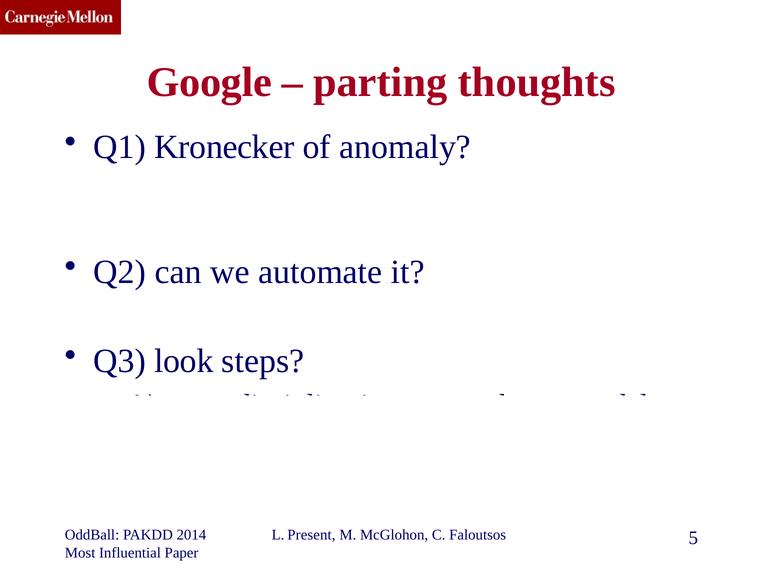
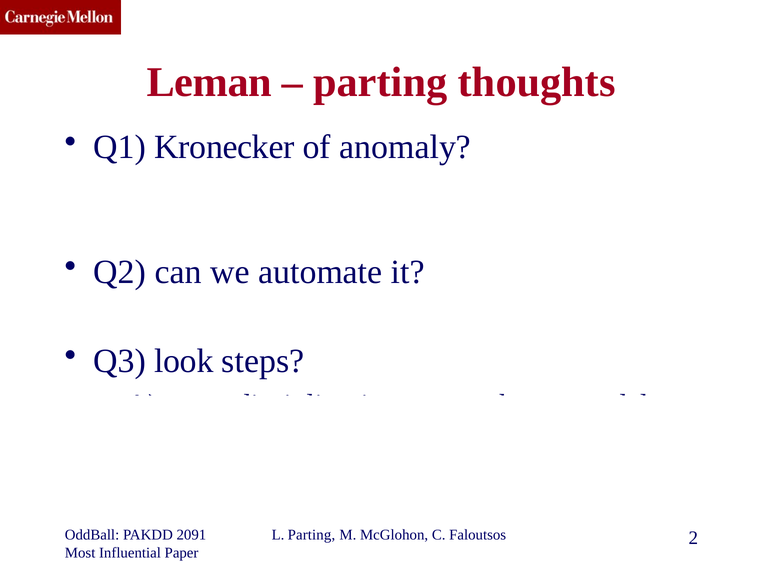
Google: Google -> Leman
2014: 2014 -> 2091
L Present: Present -> Parting
5: 5 -> 2
